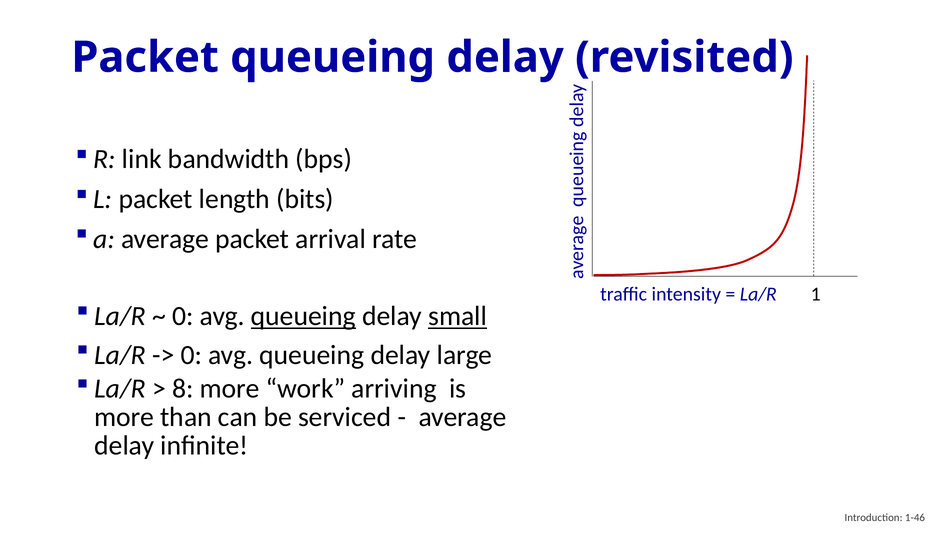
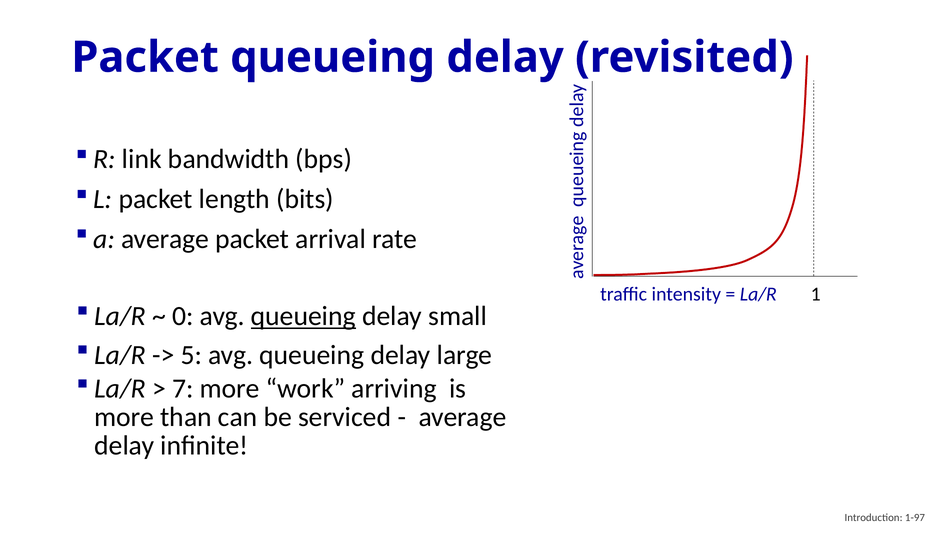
small underline: present -> none
0 at (191, 355): 0 -> 5
8: 8 -> 7
1-46: 1-46 -> 1-97
